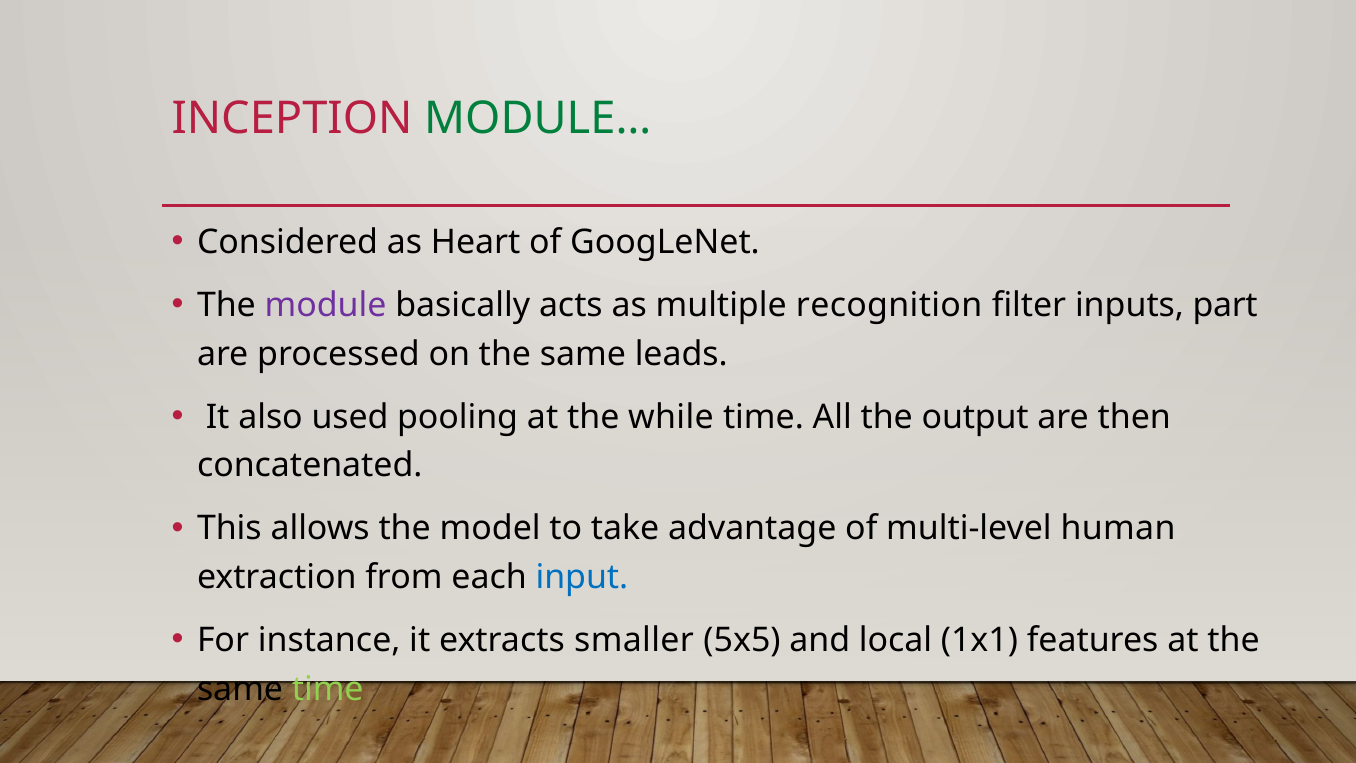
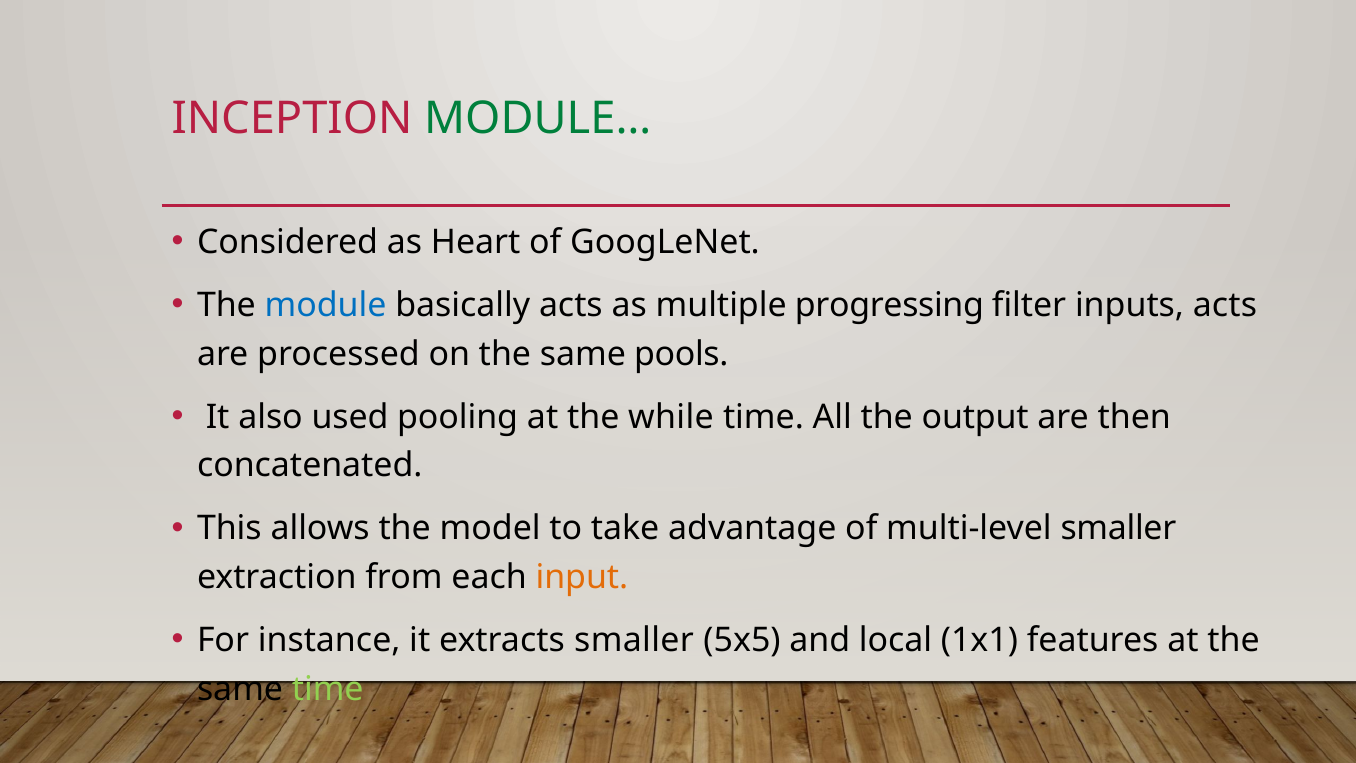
module colour: purple -> blue
recognition: recognition -> progressing
inputs part: part -> acts
leads: leads -> pools
multi-level human: human -> smaller
input colour: blue -> orange
